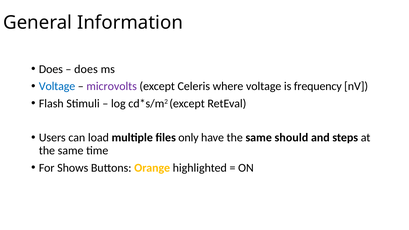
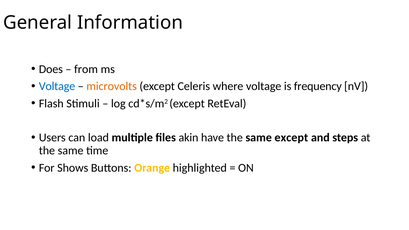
does at (86, 69): does -> from
microvolts colour: purple -> orange
only: only -> akin
same should: should -> except
